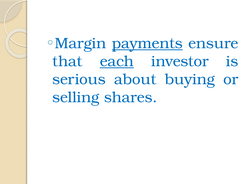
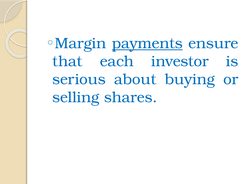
each underline: present -> none
